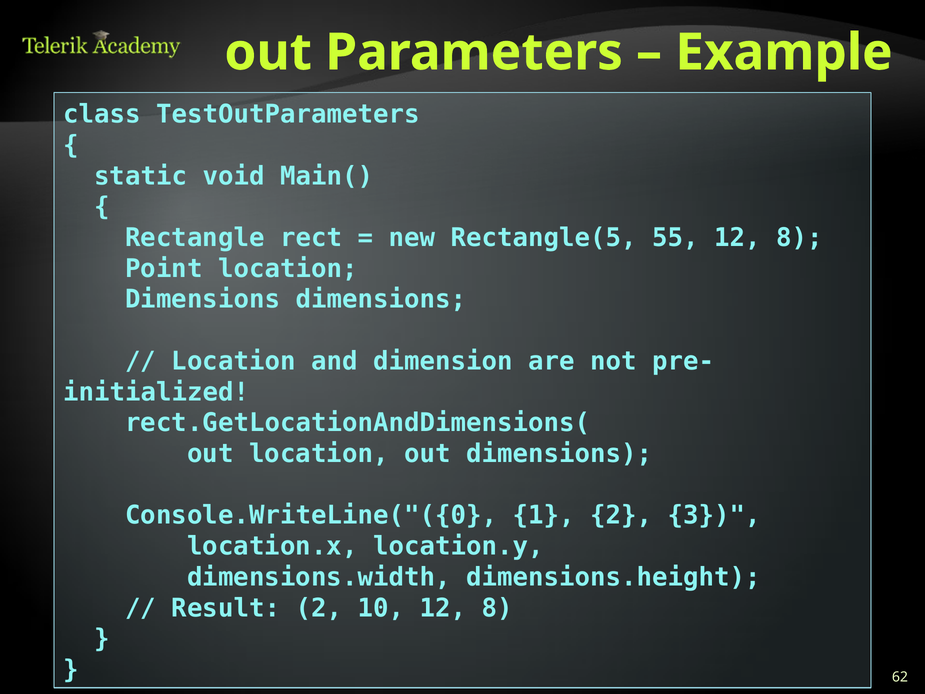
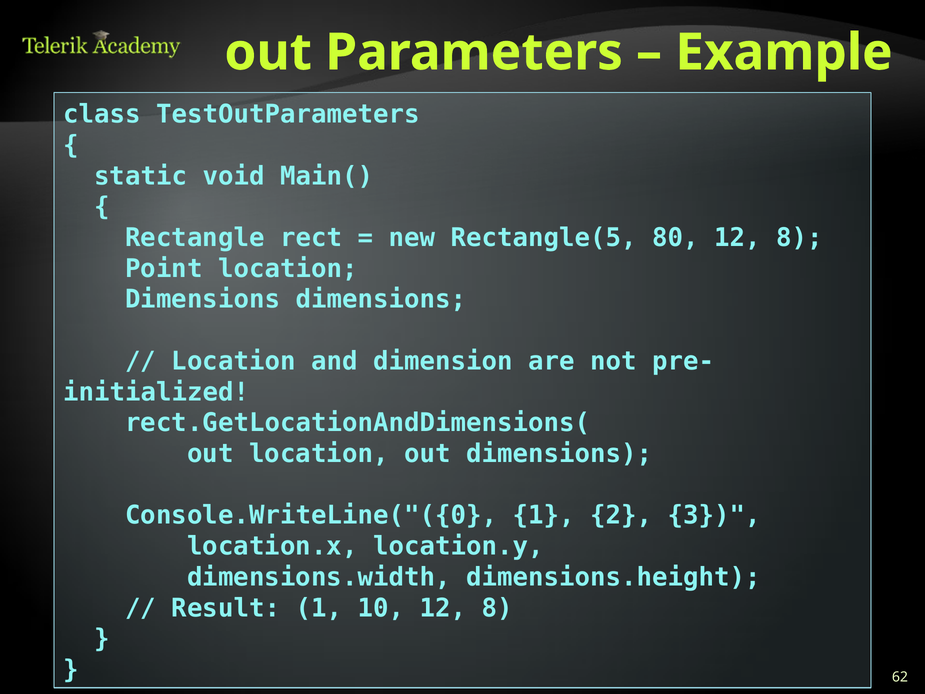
55: 55 -> 80
Result 2: 2 -> 1
